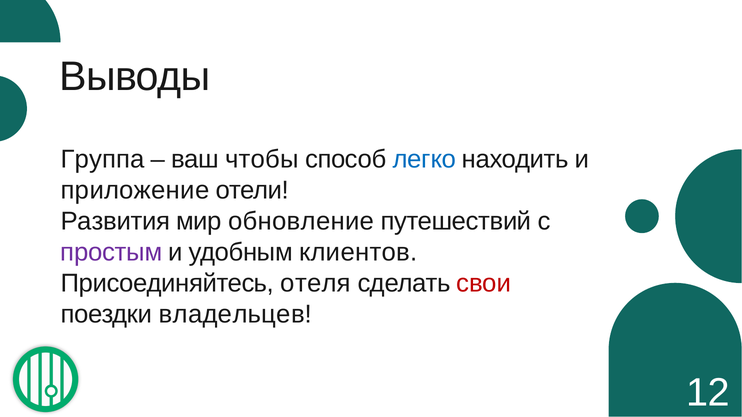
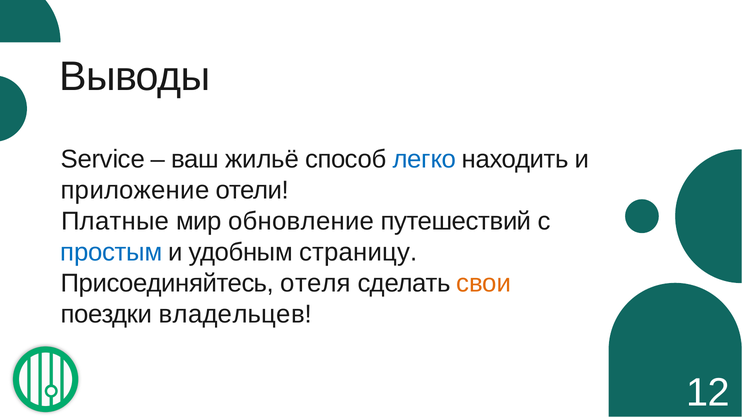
Группа: Группа -> Service
чтобы: чтобы -> жильё
Развития: Развития -> Платные
простым colour: purple -> blue
клиентов: клиентов -> страницу
свои colour: red -> orange
